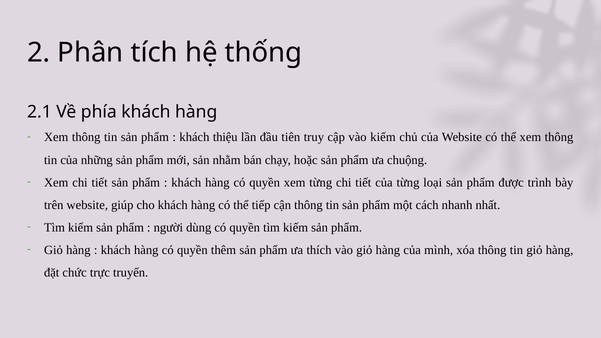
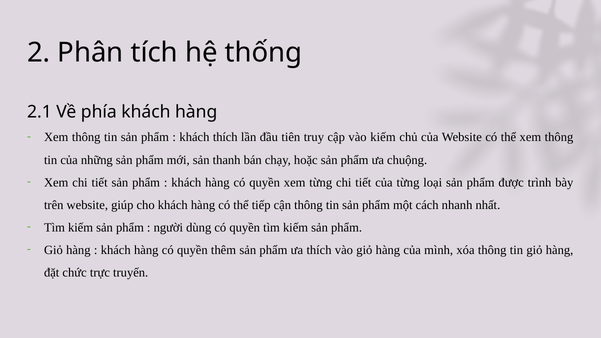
khách thiệu: thiệu -> thích
nhằm: nhằm -> thanh
